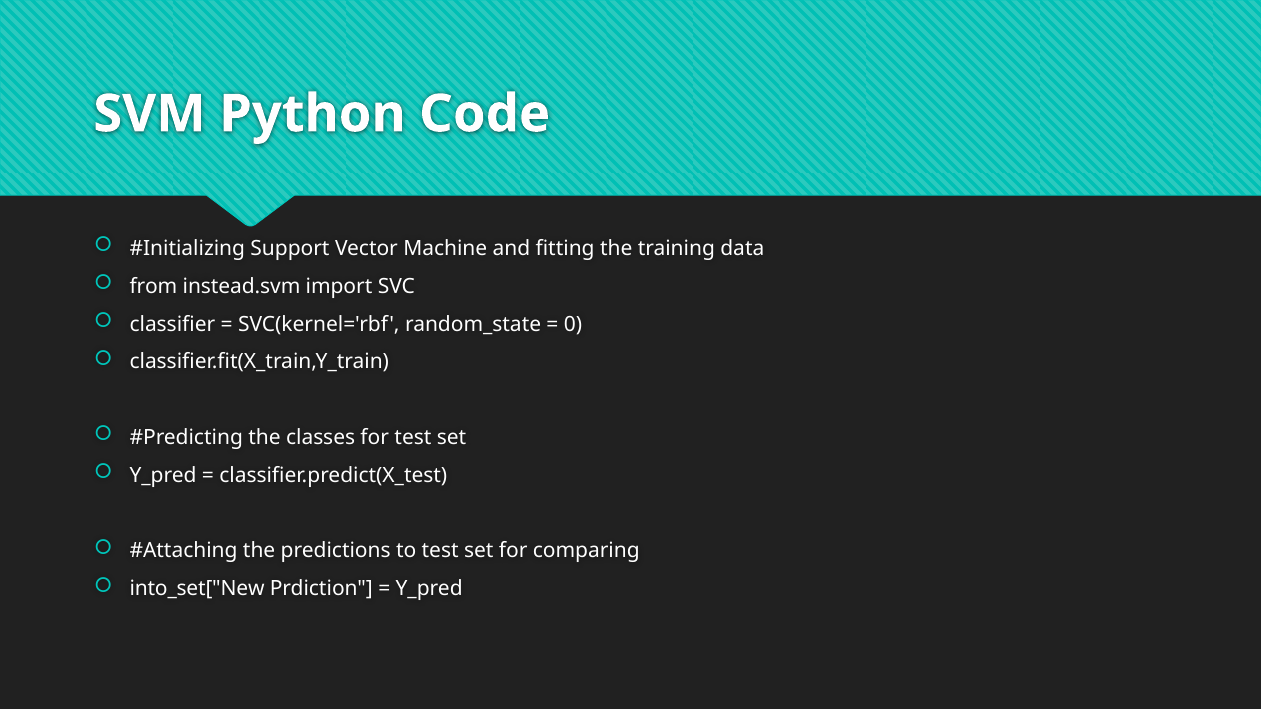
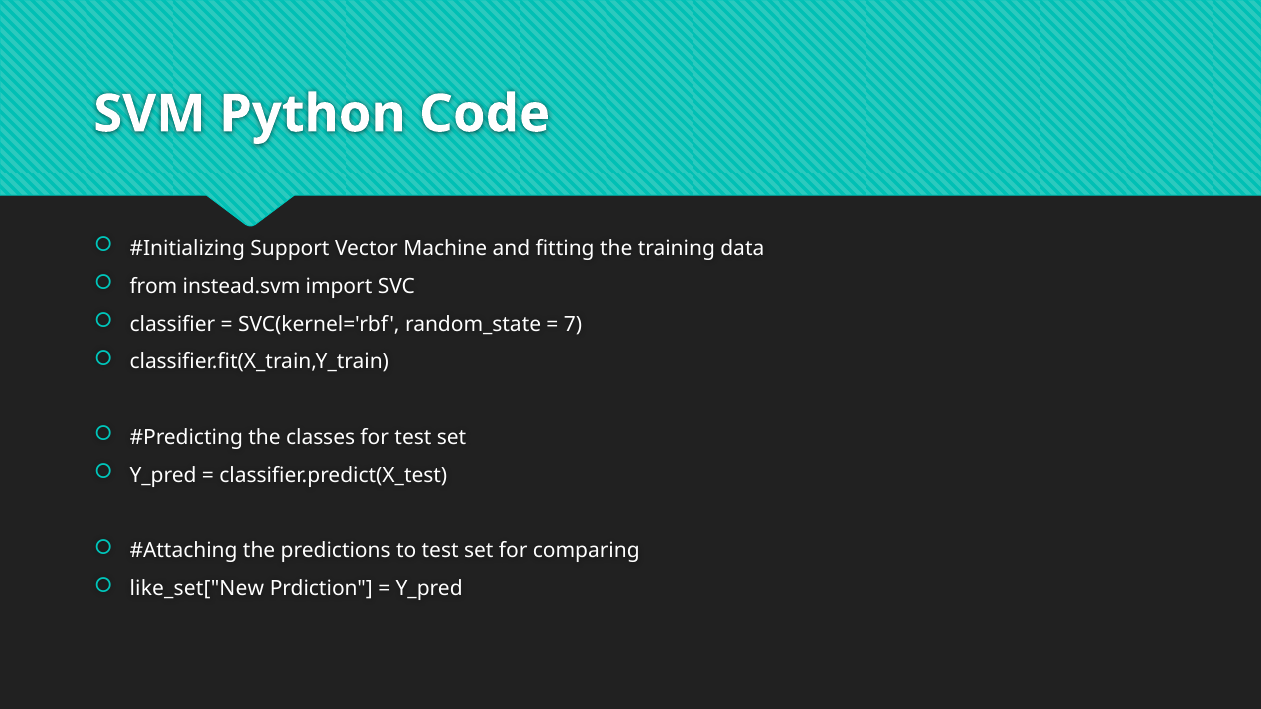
0: 0 -> 7
into_set["New: into_set["New -> like_set["New
